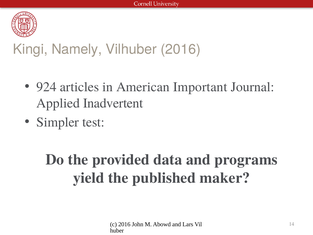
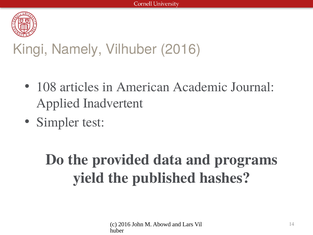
924: 924 -> 108
Important: Important -> Academic
maker: maker -> hashes
